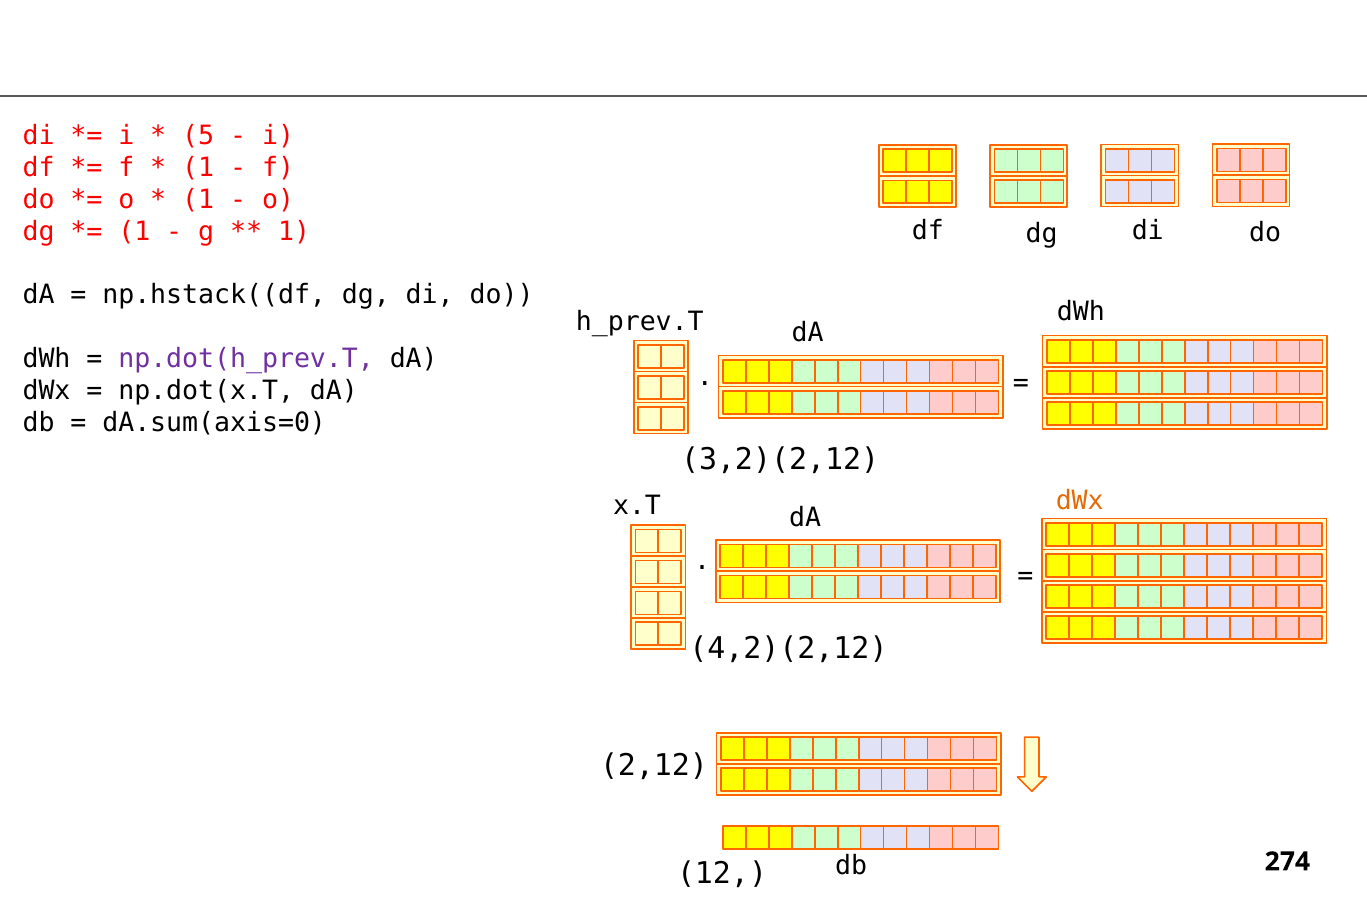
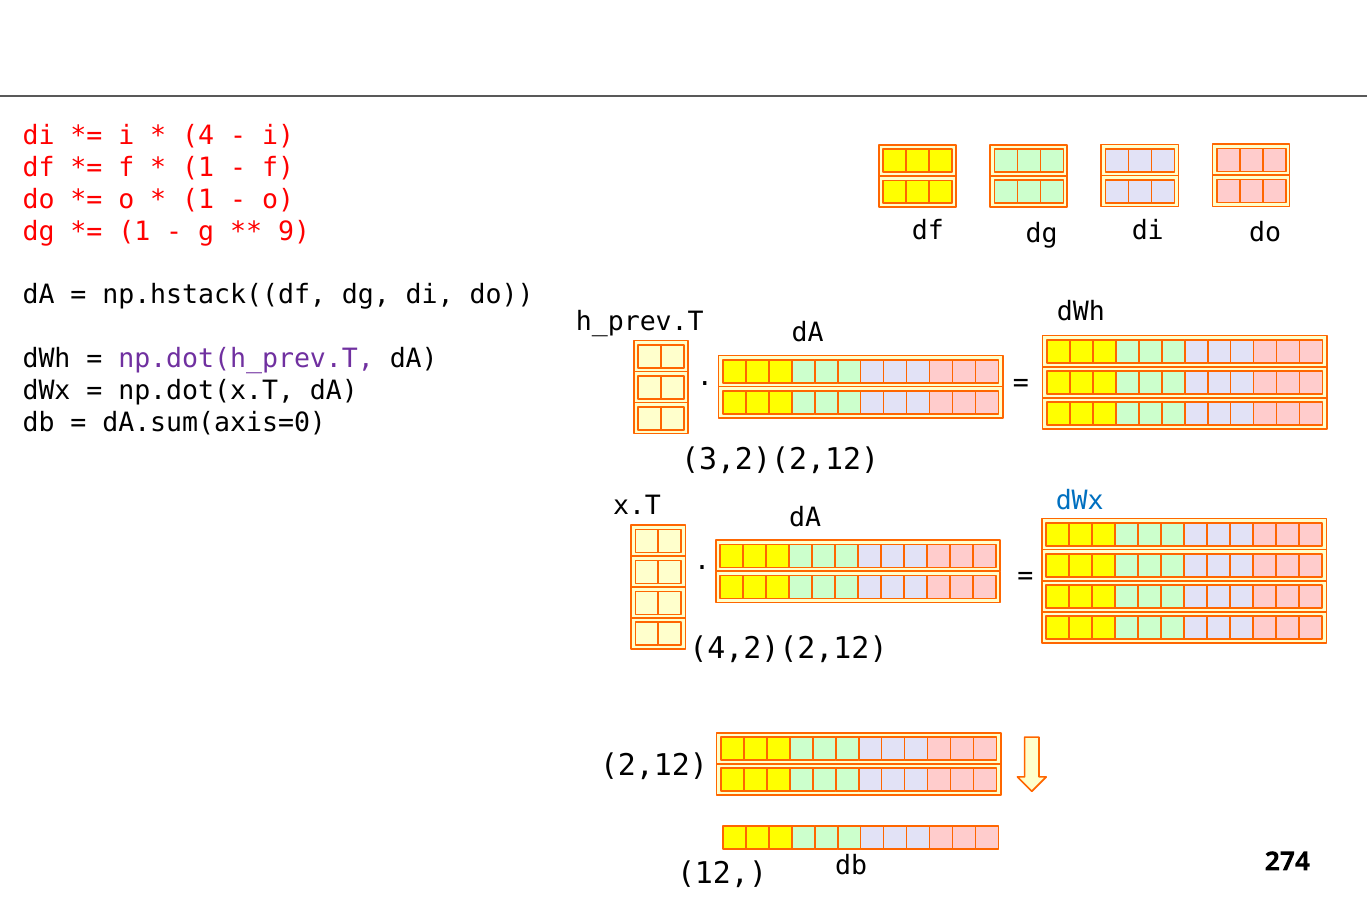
5: 5 -> 4
1 at (294, 231): 1 -> 9
dWx at (1080, 500) colour: orange -> blue
